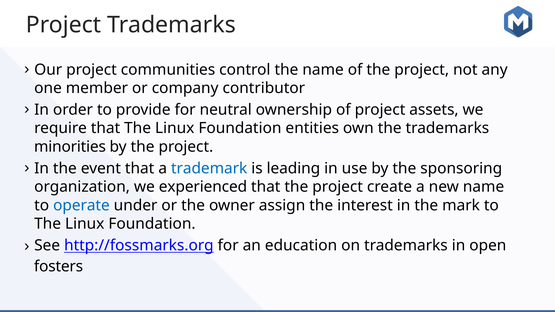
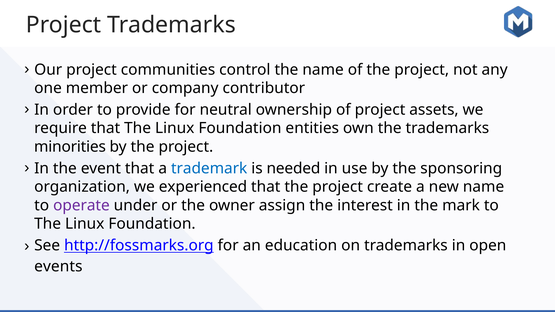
leading: leading -> needed
operate colour: blue -> purple
fosters: fosters -> events
